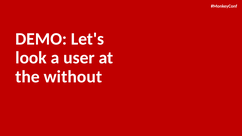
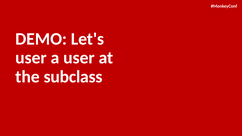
look at (31, 58): look -> user
without: without -> subclass
